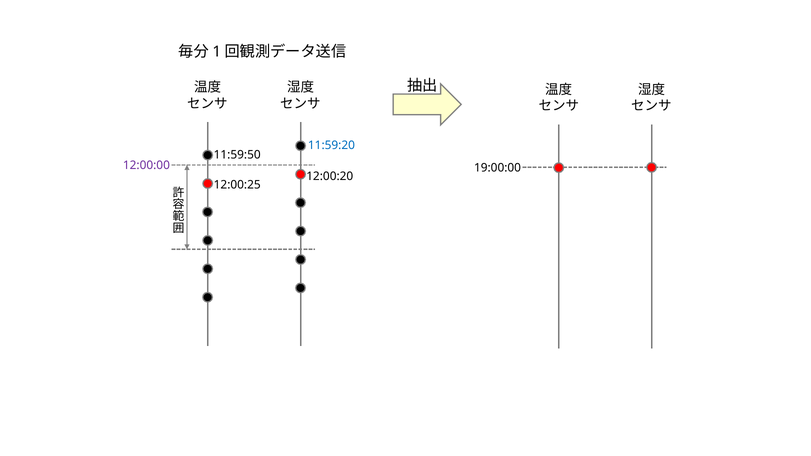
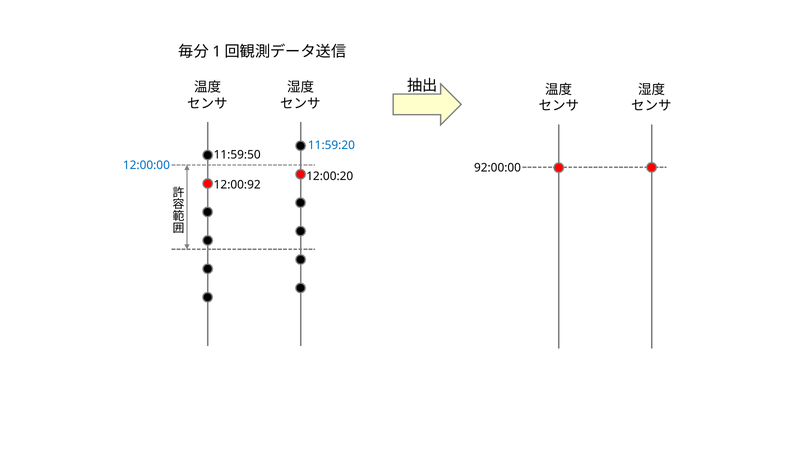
12:00:00 colour: purple -> blue
19:00:00: 19:00:00 -> 92:00:00
12:00:25: 12:00:25 -> 12:00:92
